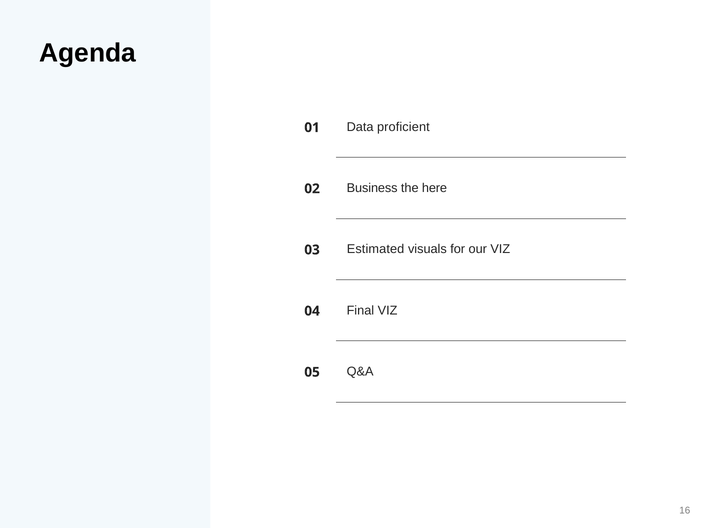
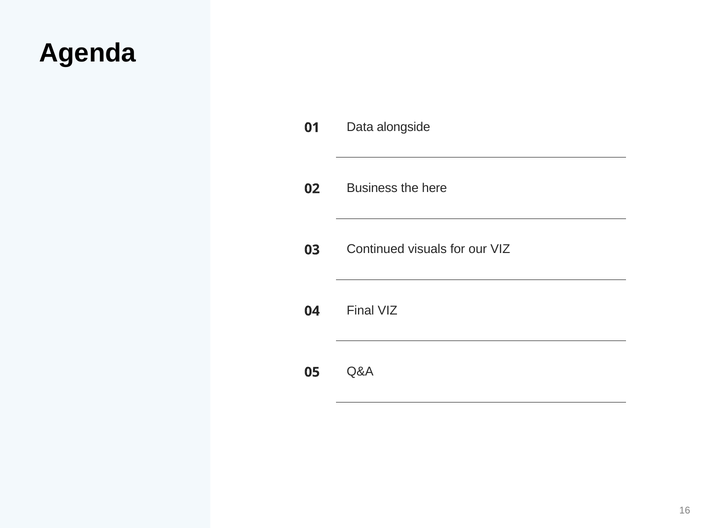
proficient: proficient -> alongside
Estimated: Estimated -> Continued
